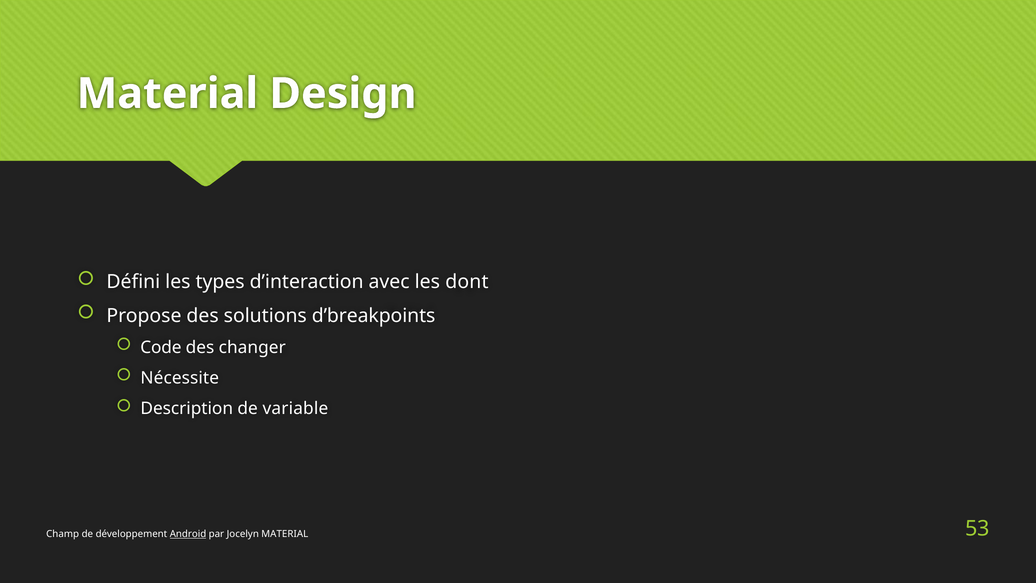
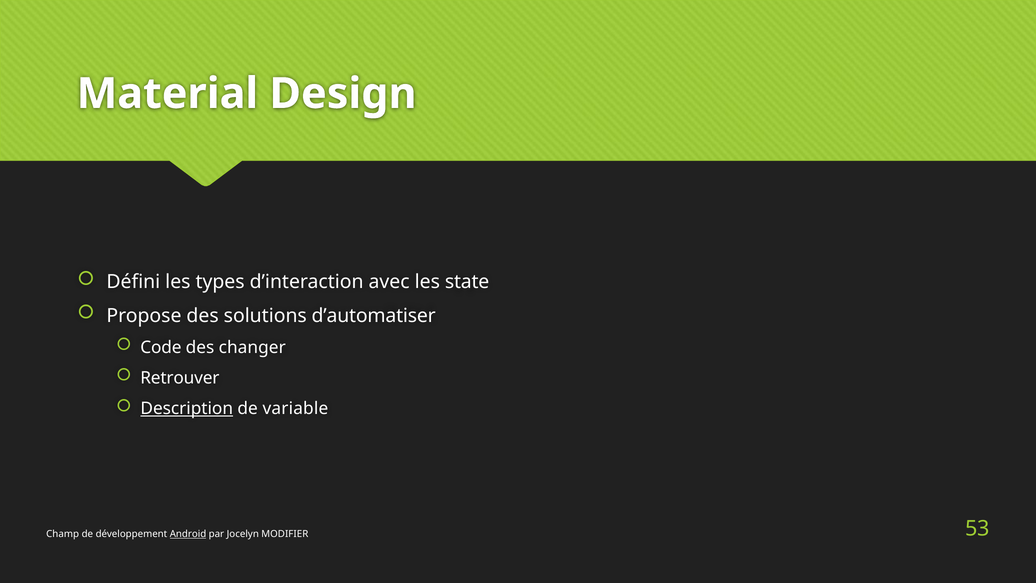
dont: dont -> state
d’breakpoints: d’breakpoints -> d’automatiser
Nécessite: Nécessite -> Retrouver
Description underline: none -> present
Jocelyn MATERIAL: MATERIAL -> MODIFIER
